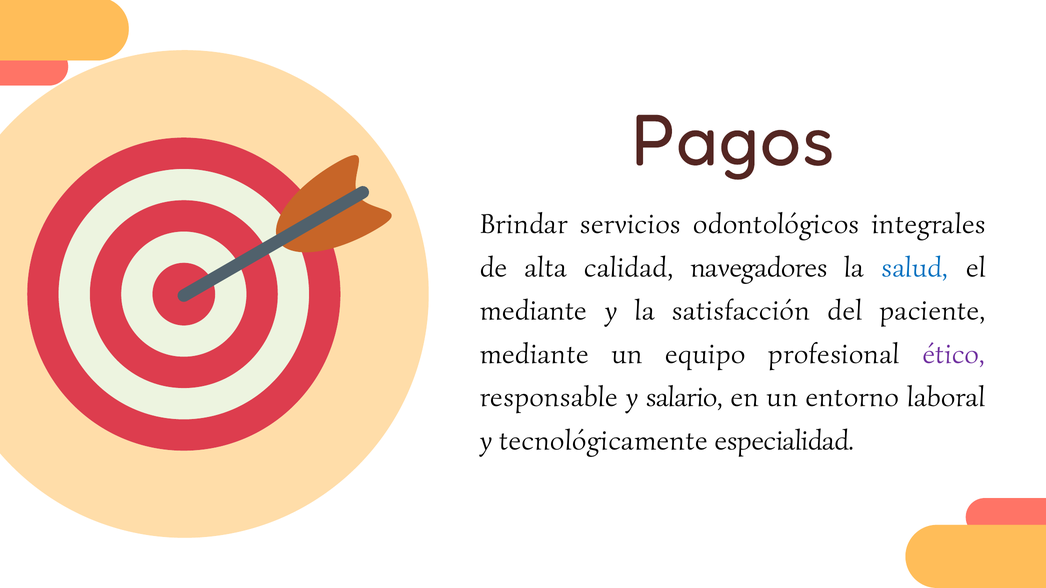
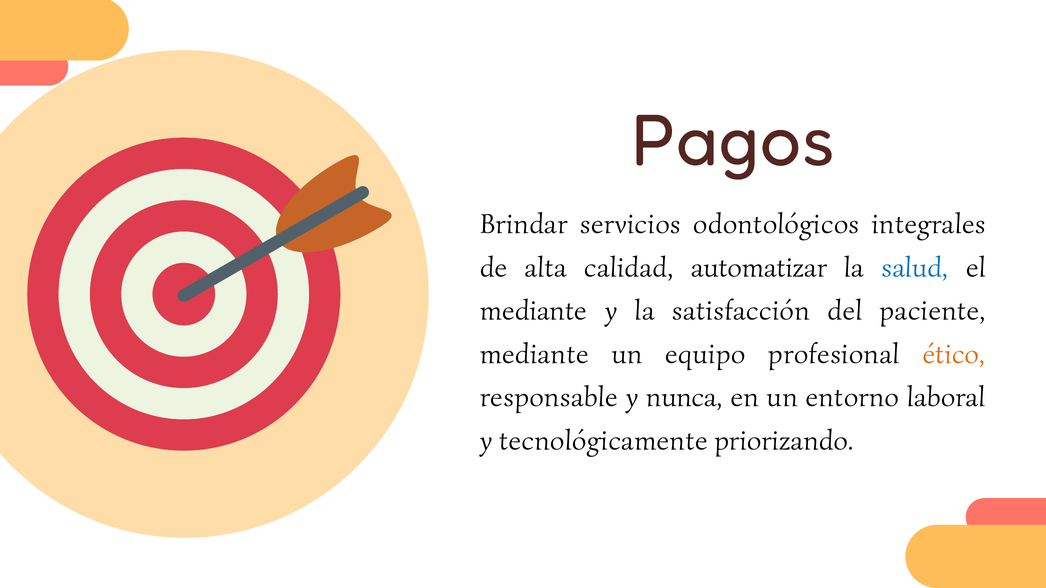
navegadores: navegadores -> automatizar
ético colour: purple -> orange
salario: salario -> nunca
especialidad: especialidad -> priorizando
